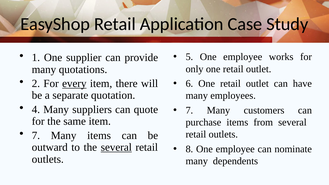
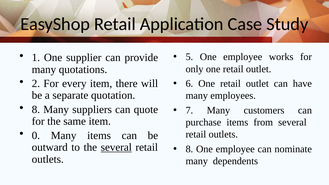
every underline: present -> none
4 at (36, 110): 4 -> 8
7 at (36, 136): 7 -> 0
